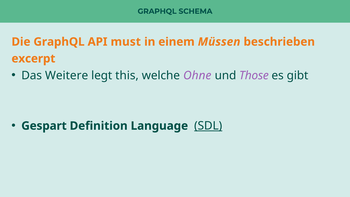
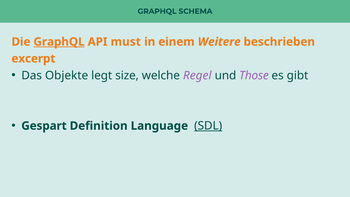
GraphQL at (59, 42) underline: none -> present
Müssen: Müssen -> Weitere
Weitere: Weitere -> Objekte
this: this -> size
Ohne: Ohne -> Regel
